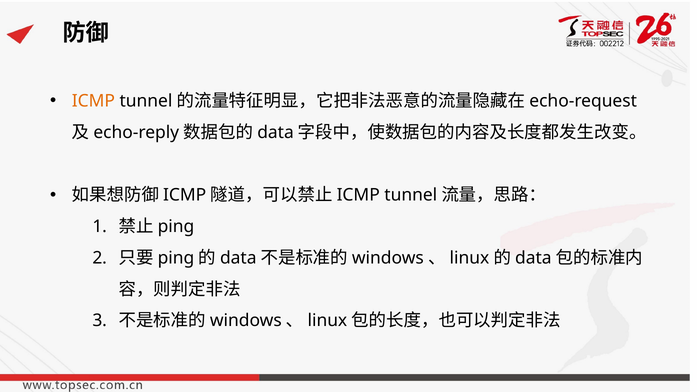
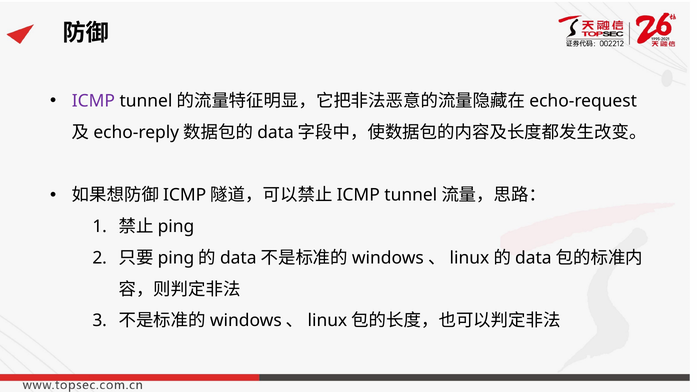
ICMP colour: orange -> purple
